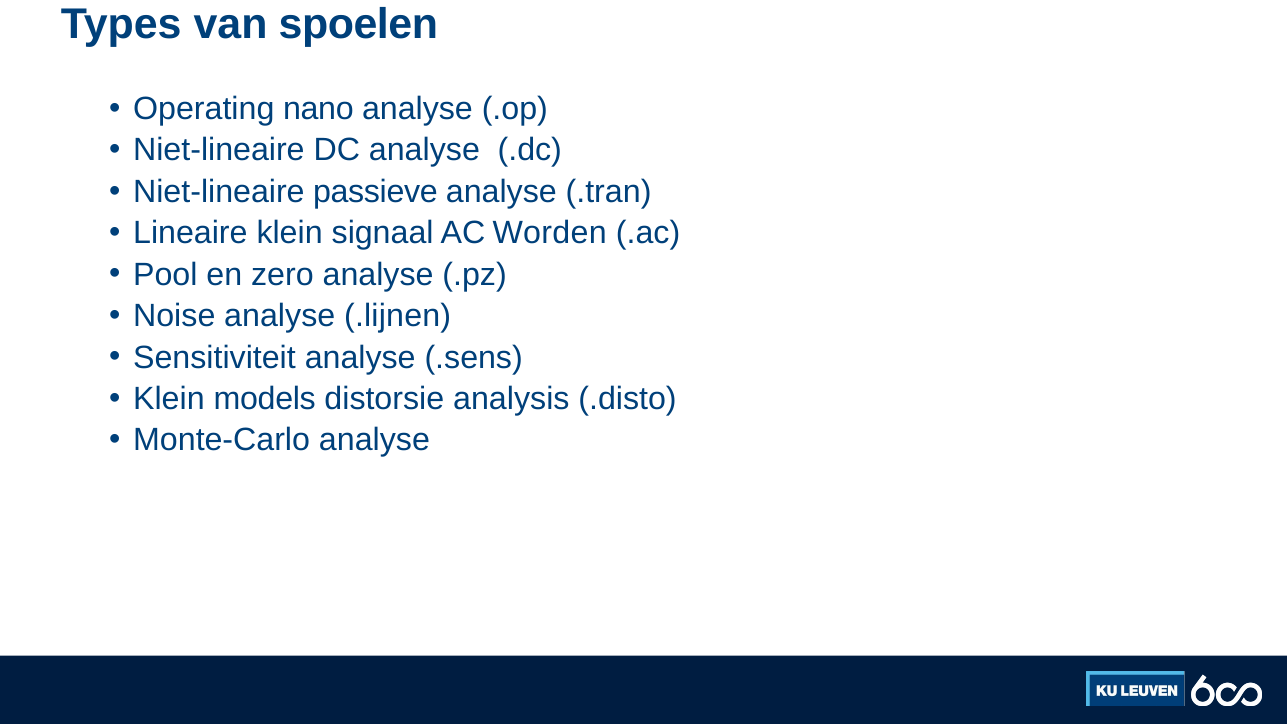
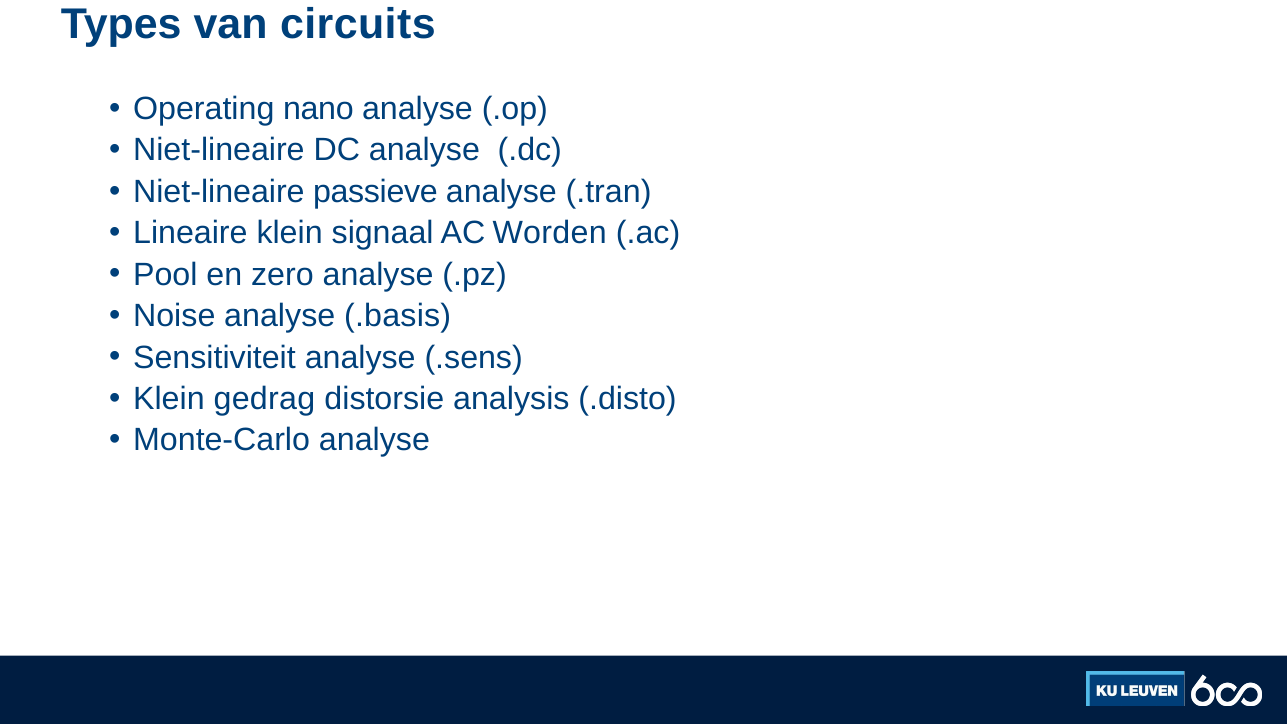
spoelen: spoelen -> circuits
.lijnen: .lijnen -> .basis
models: models -> gedrag
